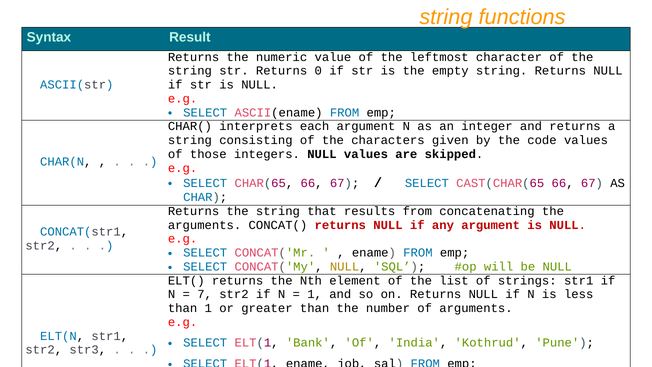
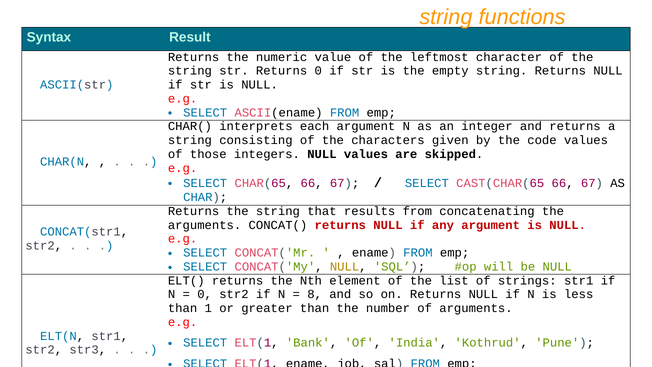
7 at (205, 294): 7 -> 0
1 at (315, 294): 1 -> 8
